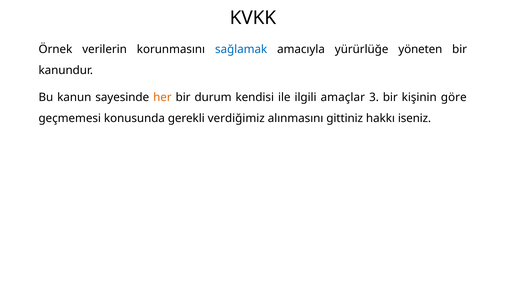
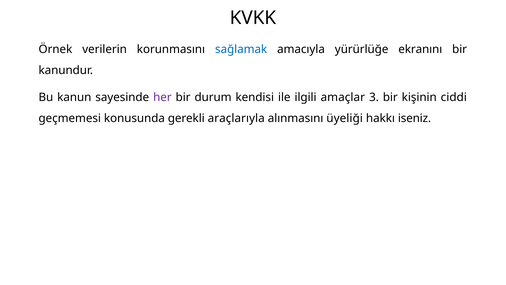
yöneten: yöneten -> ekranını
her colour: orange -> purple
göre: göre -> ciddi
verdiğimiz: verdiğimiz -> araçlarıyla
gittiniz: gittiniz -> üyeliği
